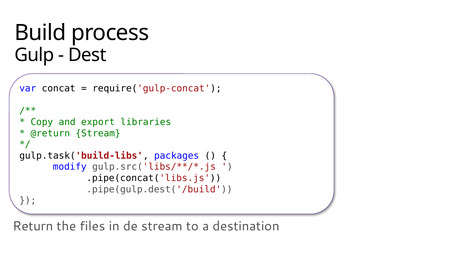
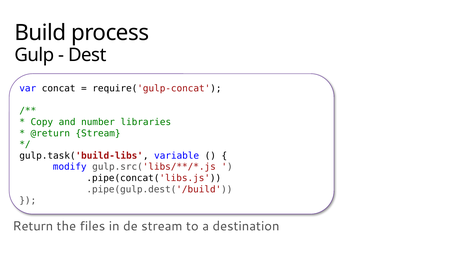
export: export -> number
packages: packages -> variable
